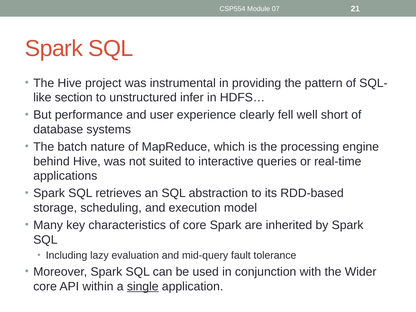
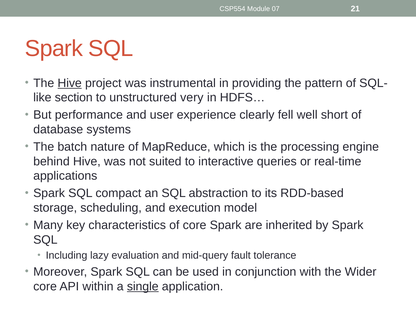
Hive at (70, 83) underline: none -> present
infer: infer -> very
retrieves: retrieves -> compact
